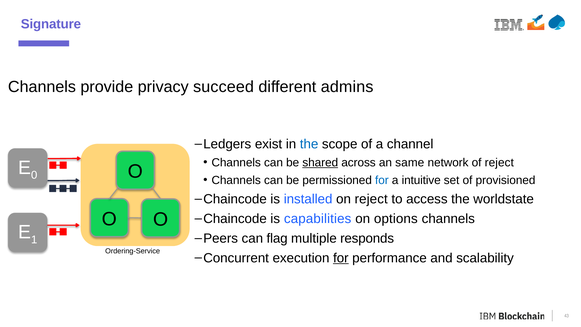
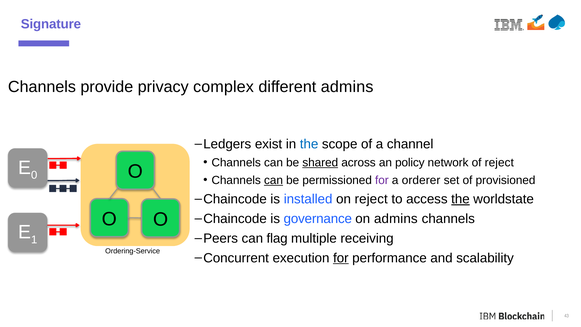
succeed: succeed -> complex
same: same -> policy
can at (273, 180) underline: none -> present
for at (382, 180) colour: blue -> purple
intuitive: intuitive -> orderer
the at (460, 199) underline: none -> present
capabilities: capabilities -> governance
on options: options -> admins
responds: responds -> receiving
